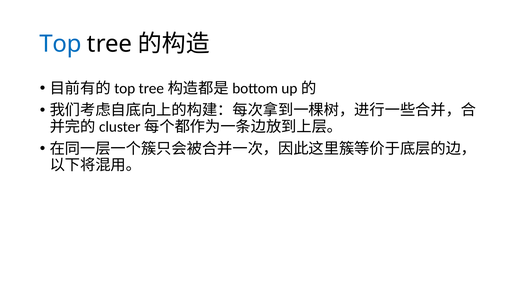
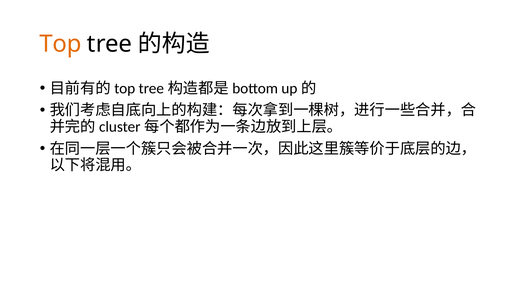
Top colour: blue -> orange
